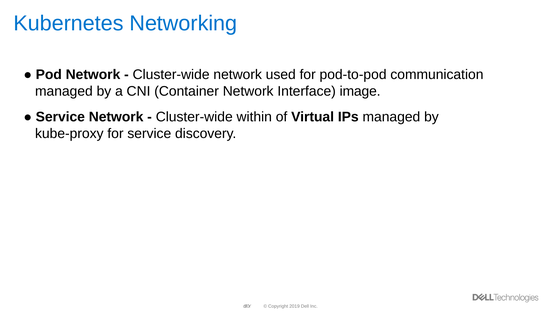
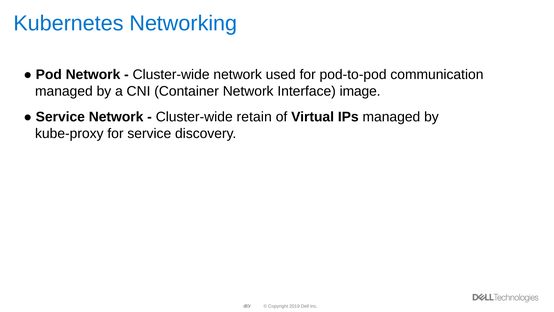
within: within -> retain
